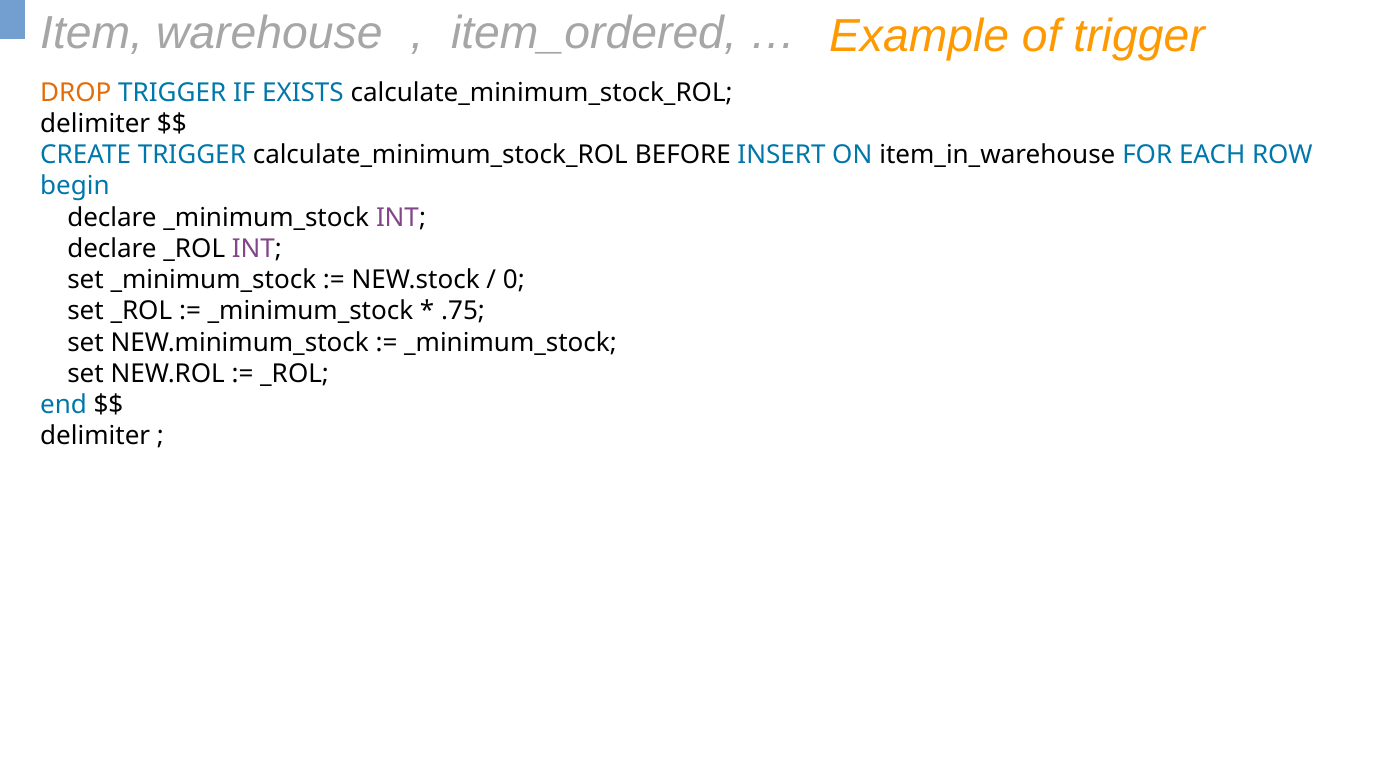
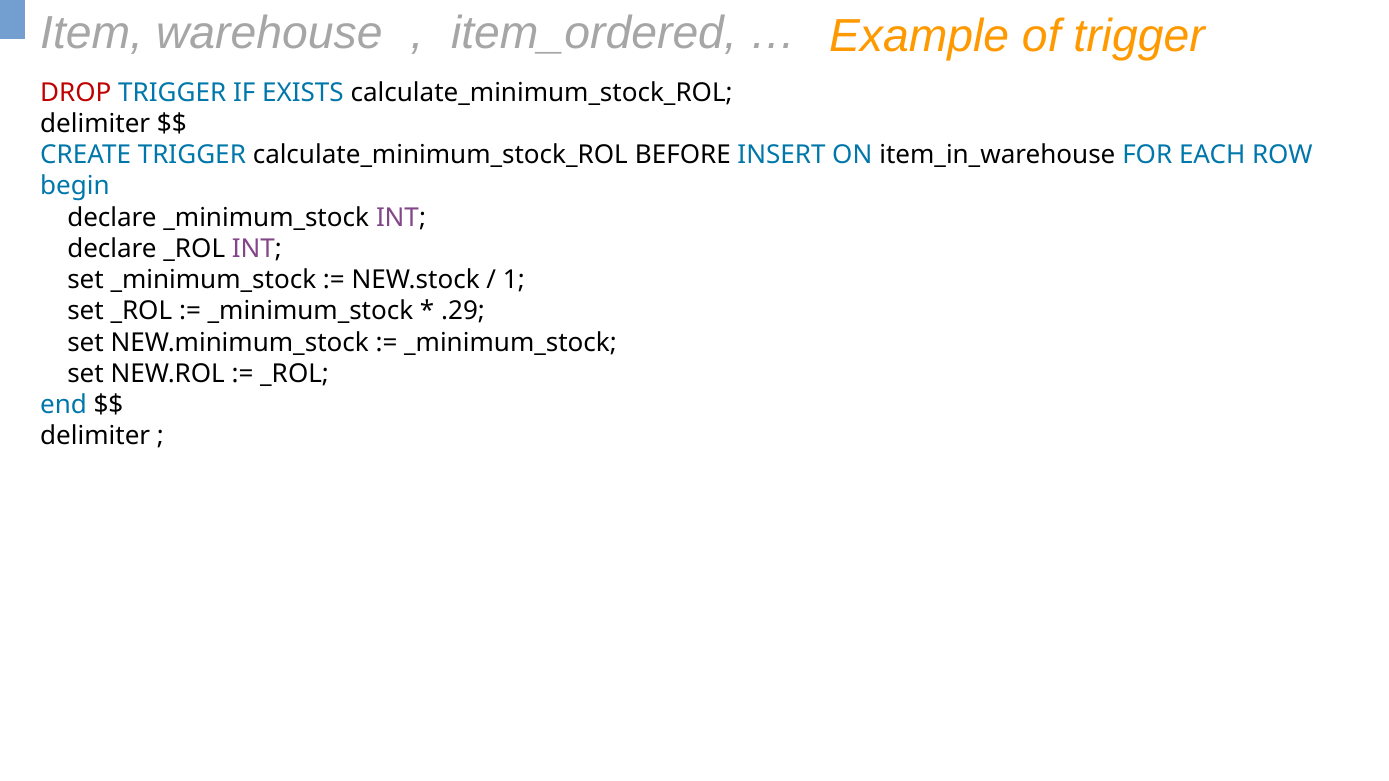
DROP colour: orange -> red
0: 0 -> 1
.75: .75 -> .29
